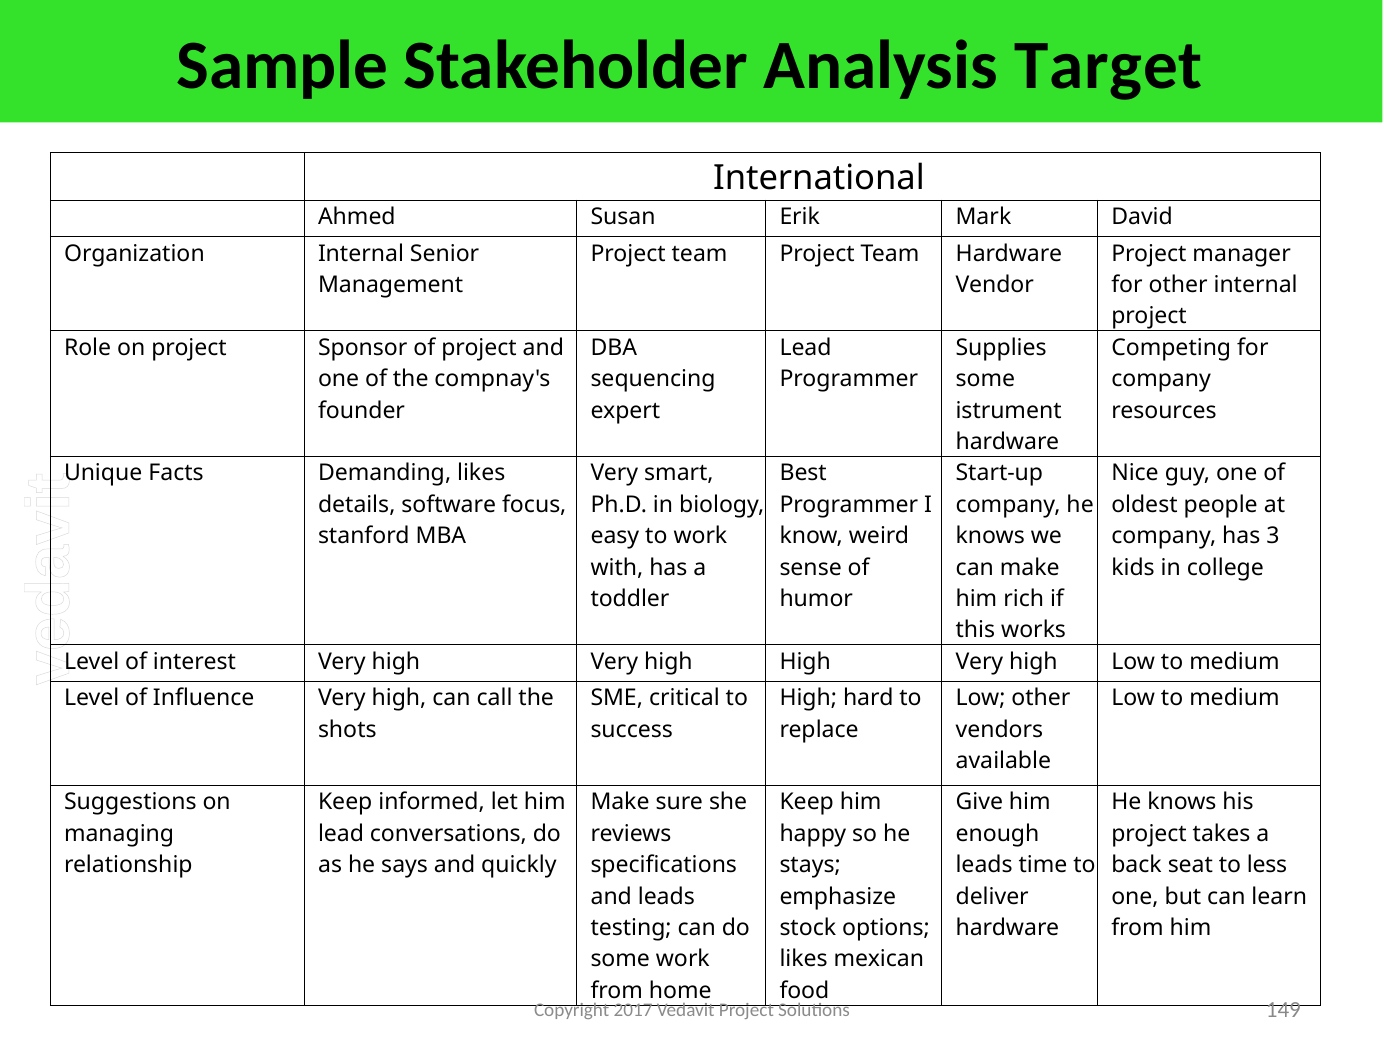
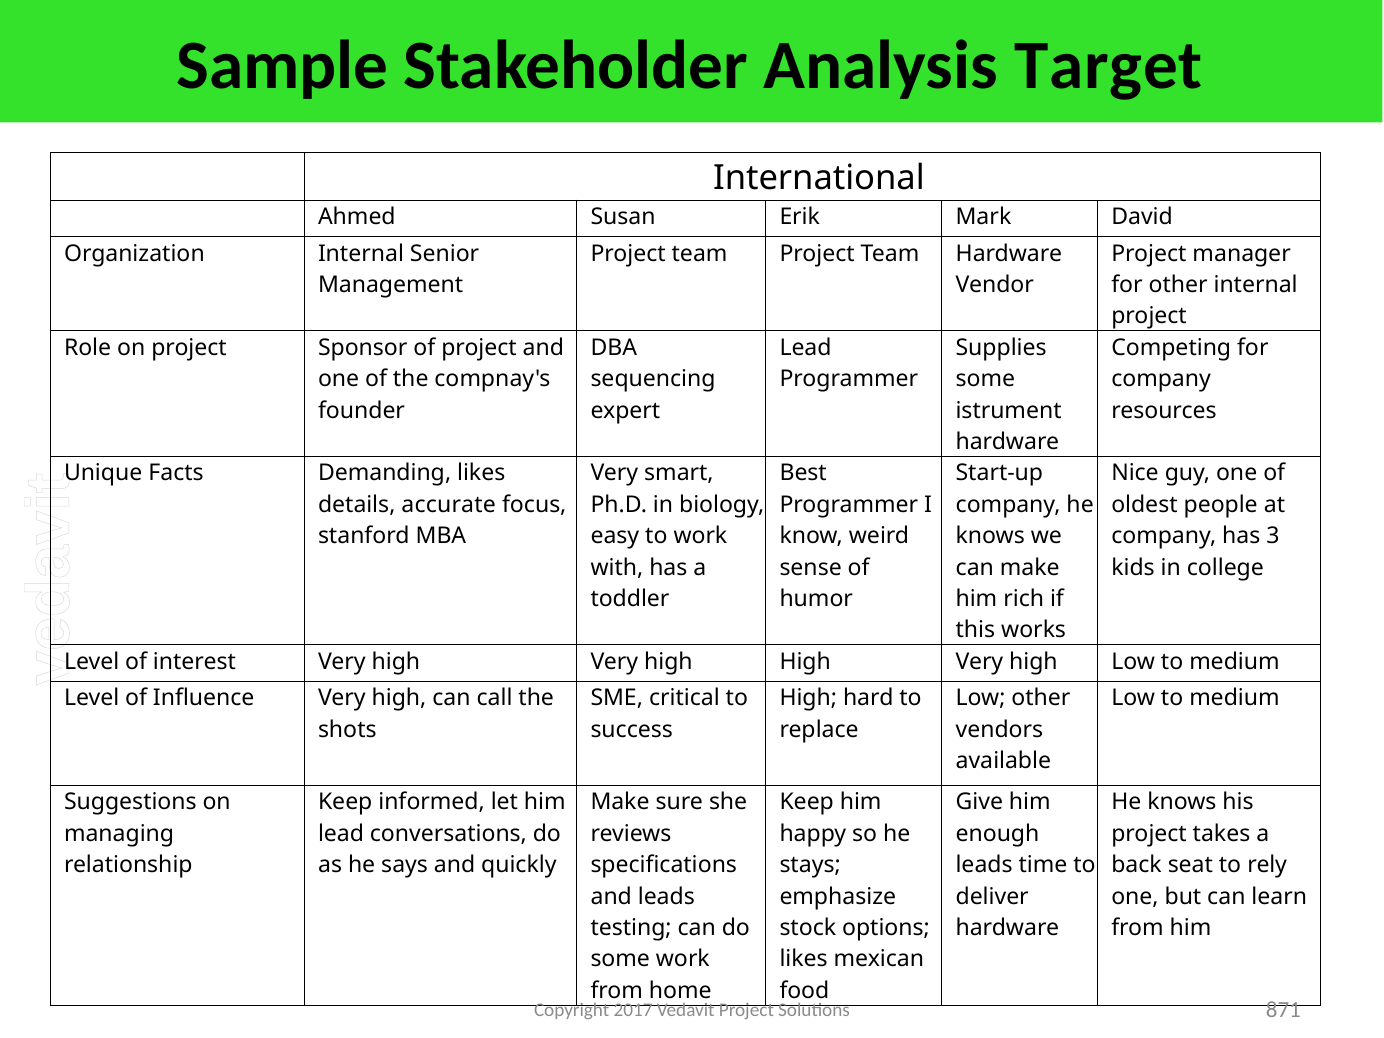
software: software -> accurate
less: less -> rely
149: 149 -> 871
